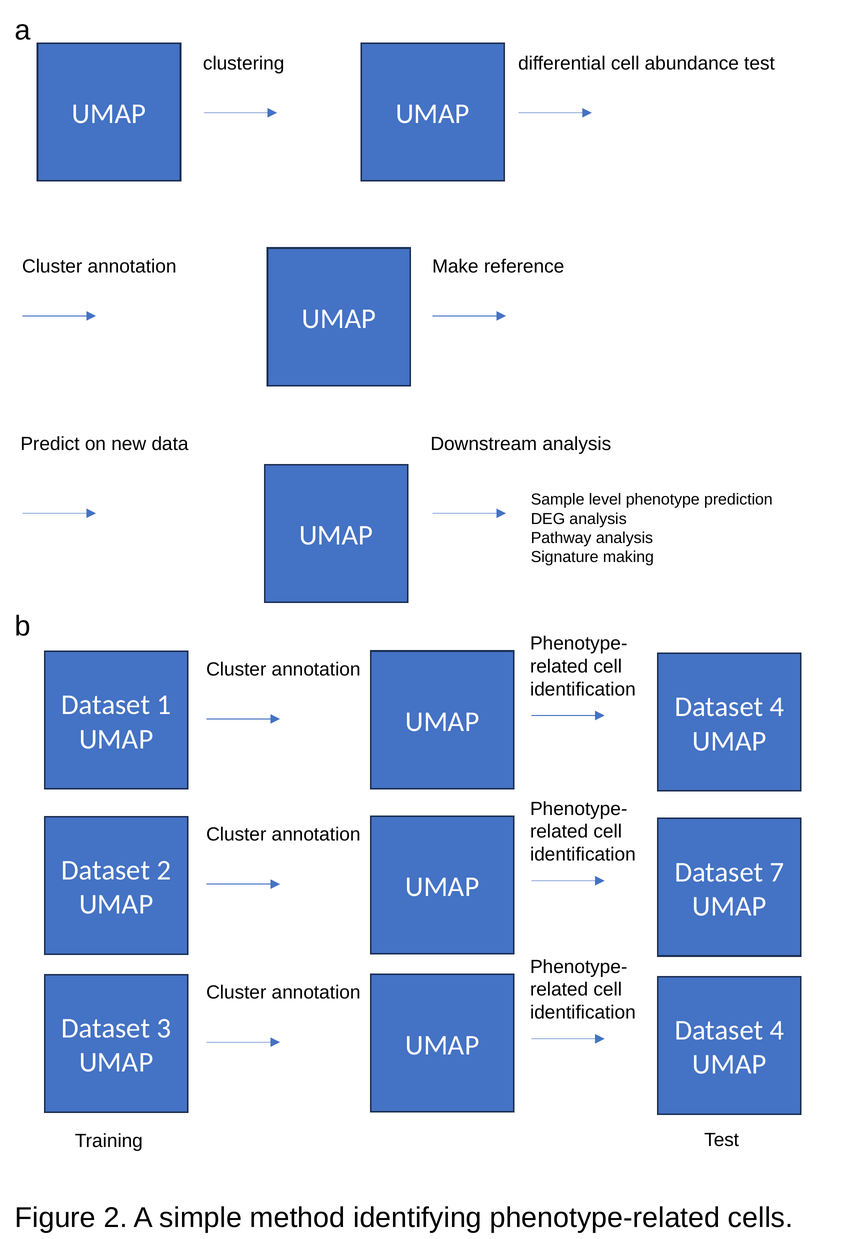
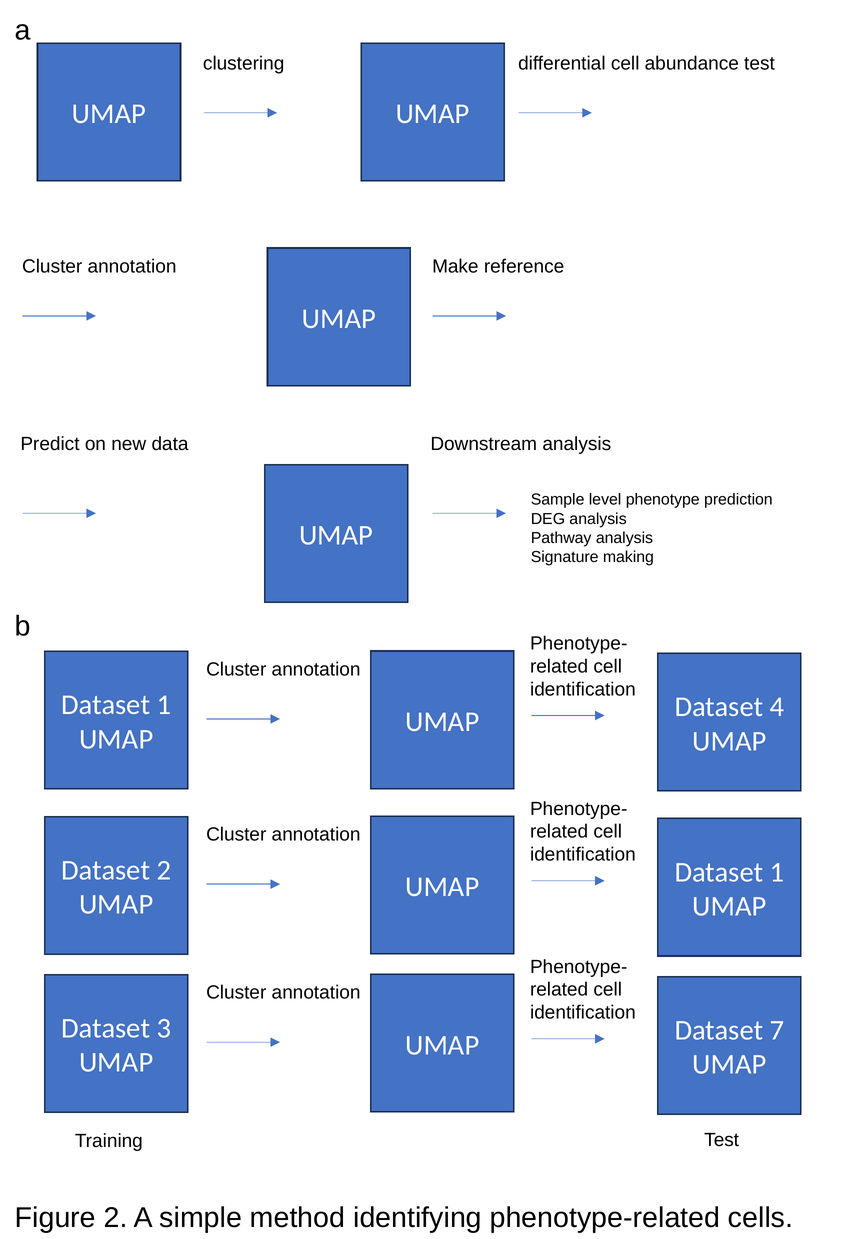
7 at (777, 872): 7 -> 1
4 at (777, 1030): 4 -> 7
